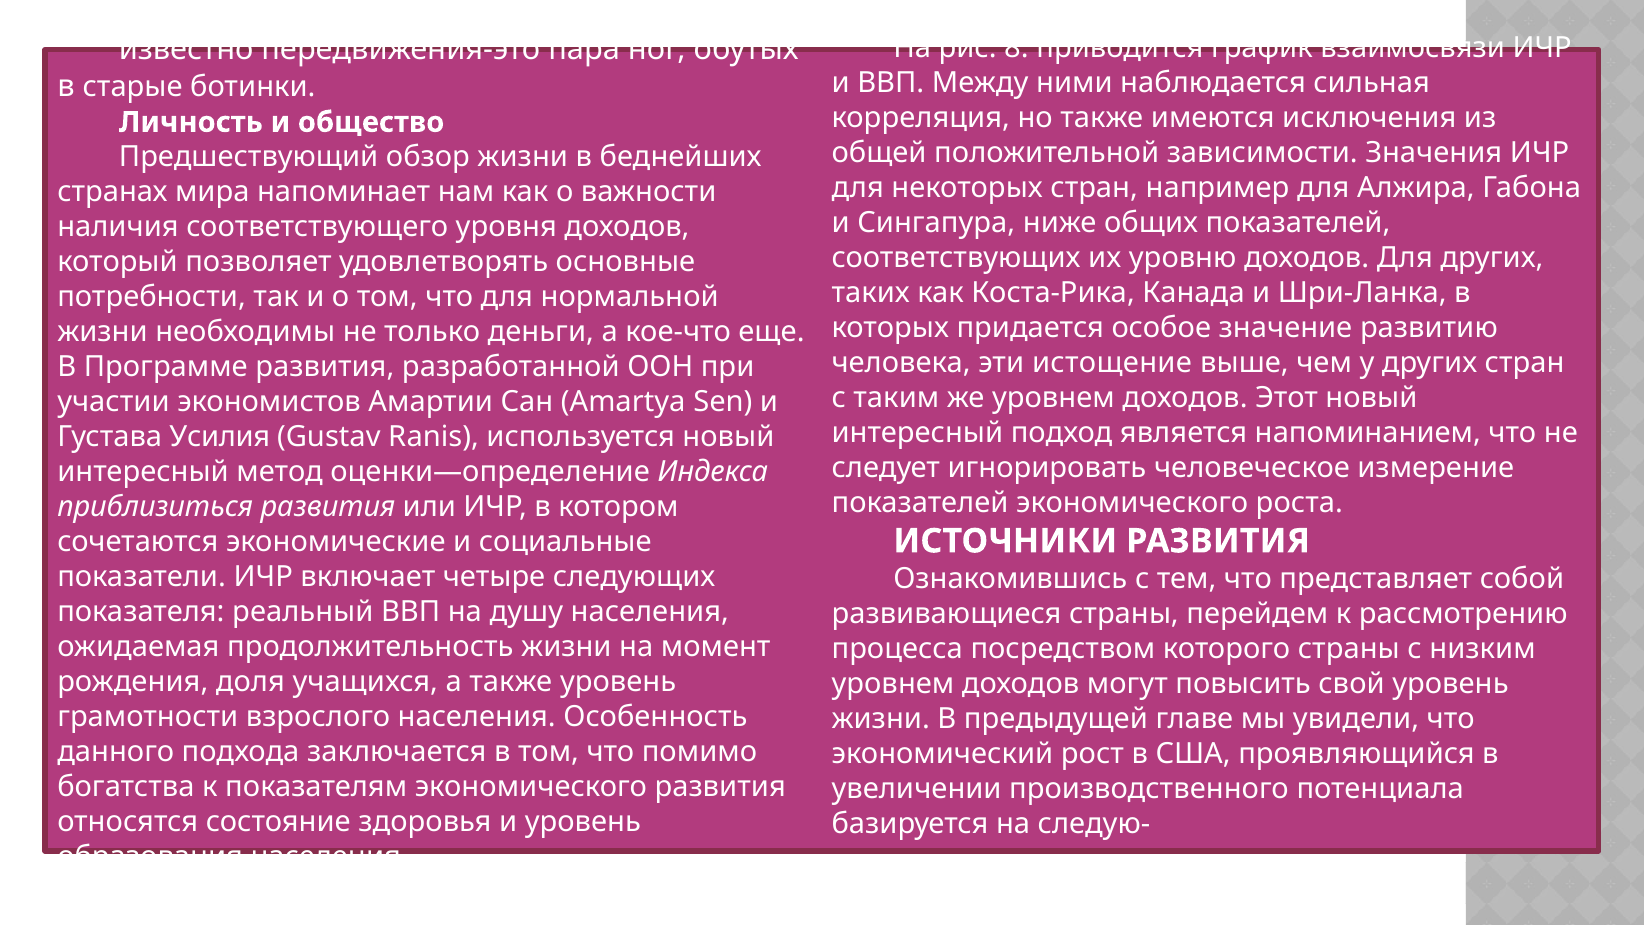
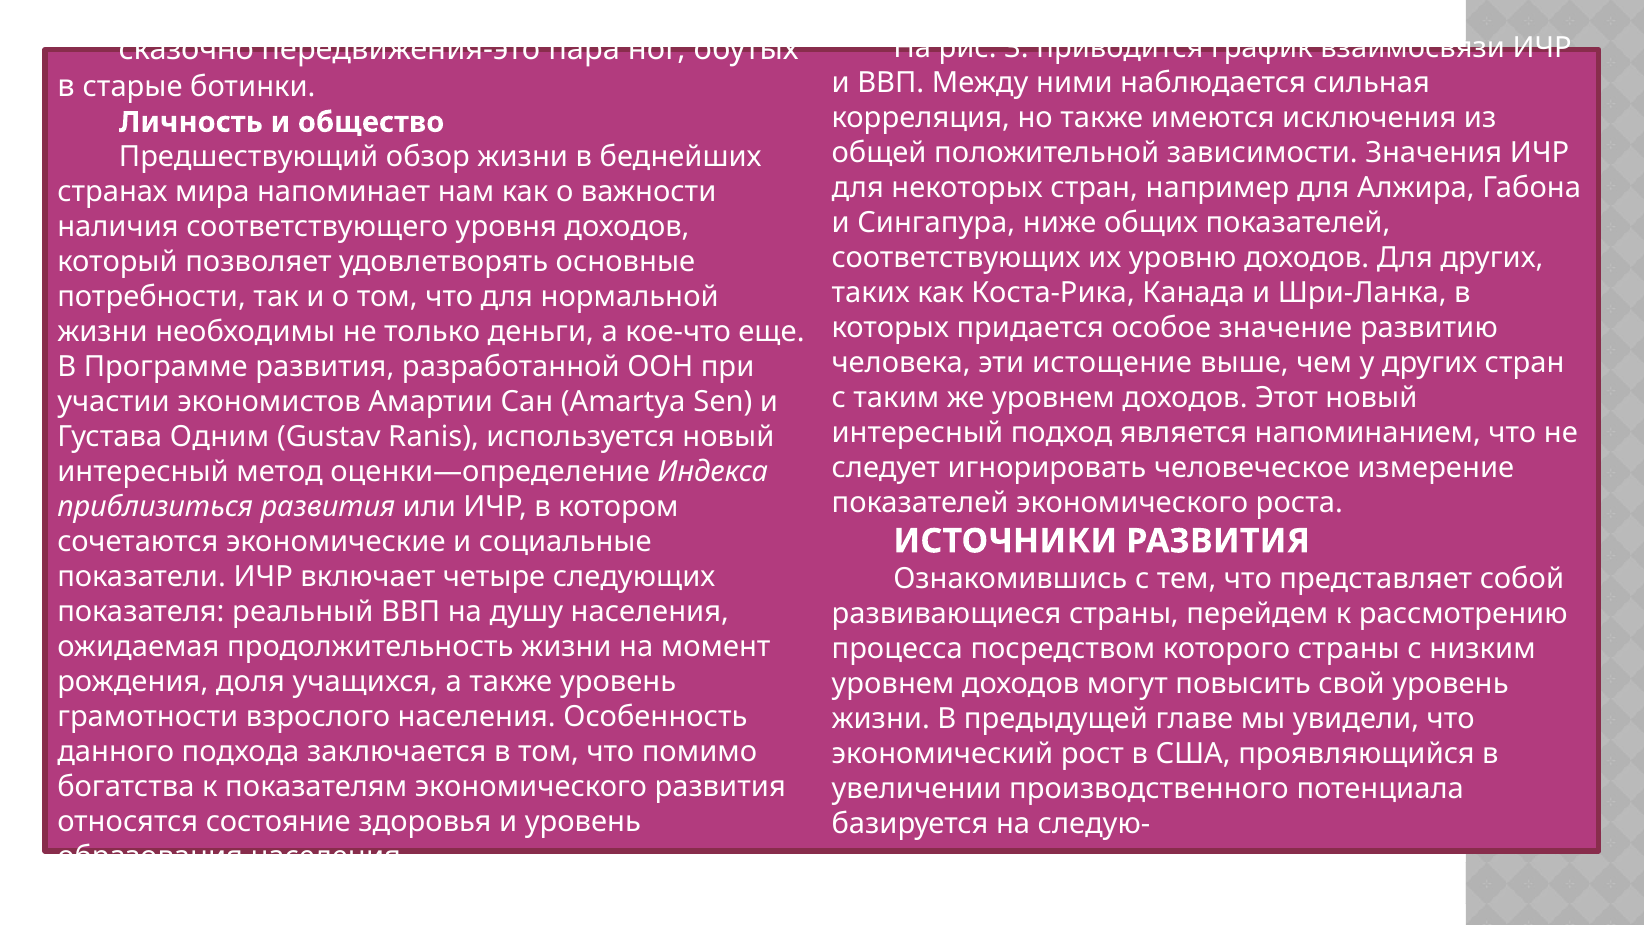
8: 8 -> 3
известно: известно -> сказочно
Усилия: Усилия -> Одним
